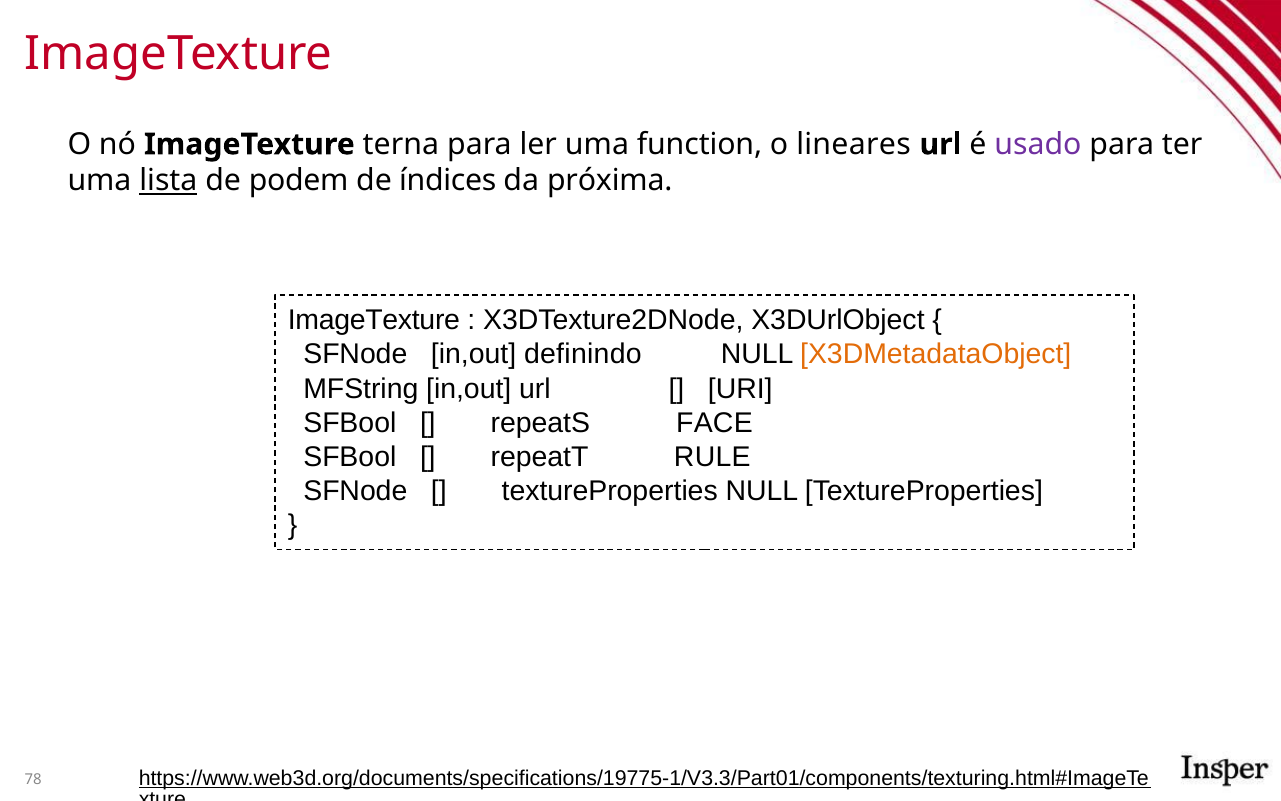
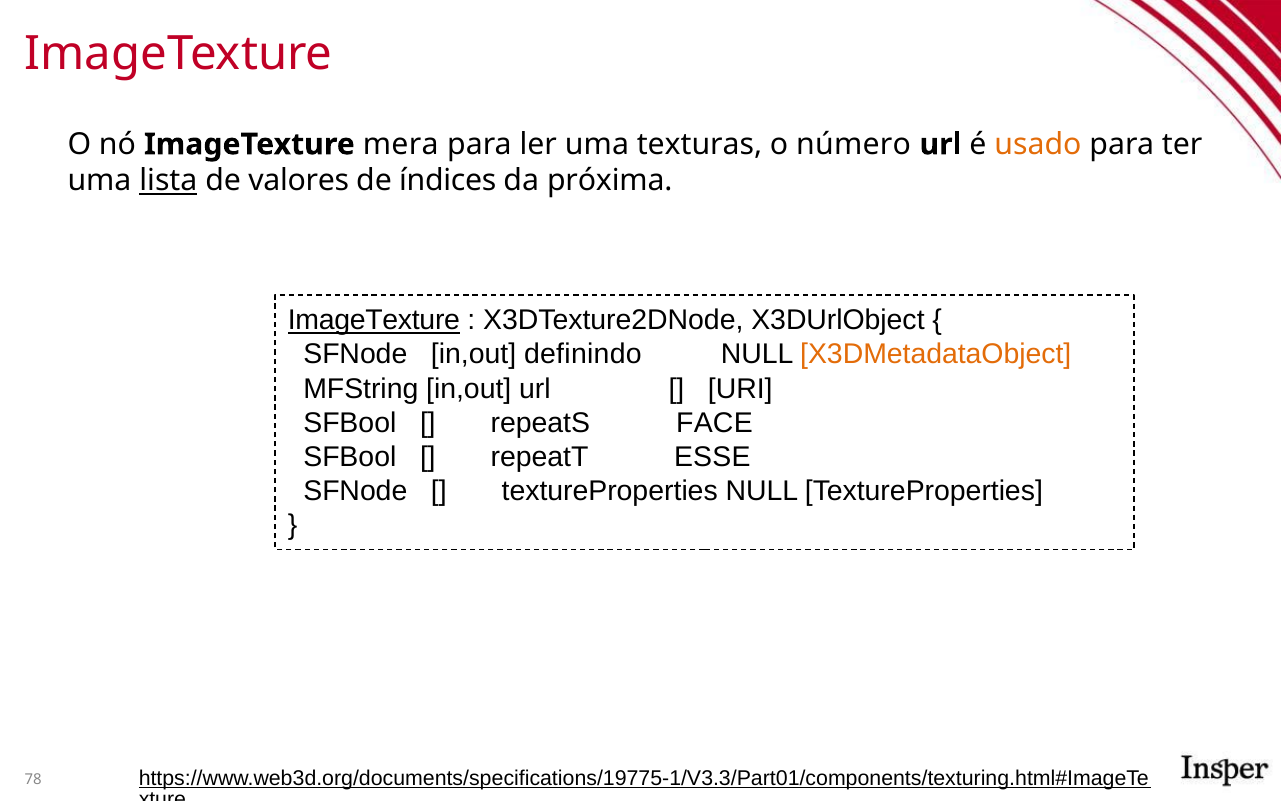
terna: terna -> mera
function: function -> texturas
lineares: lineares -> número
usado colour: purple -> orange
podem: podem -> valores
ImageTexture at (374, 320) underline: none -> present
RULE: RULE -> ESSE
